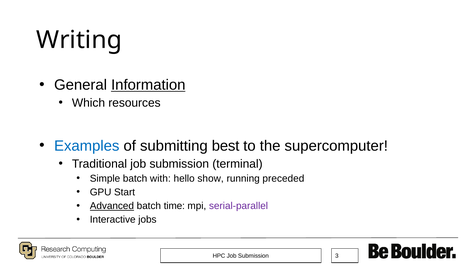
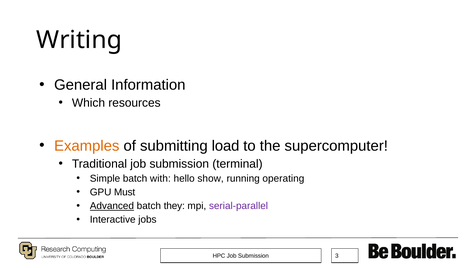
Information underline: present -> none
Examples colour: blue -> orange
best: best -> load
preceded: preceded -> operating
Start: Start -> Must
time: time -> they
